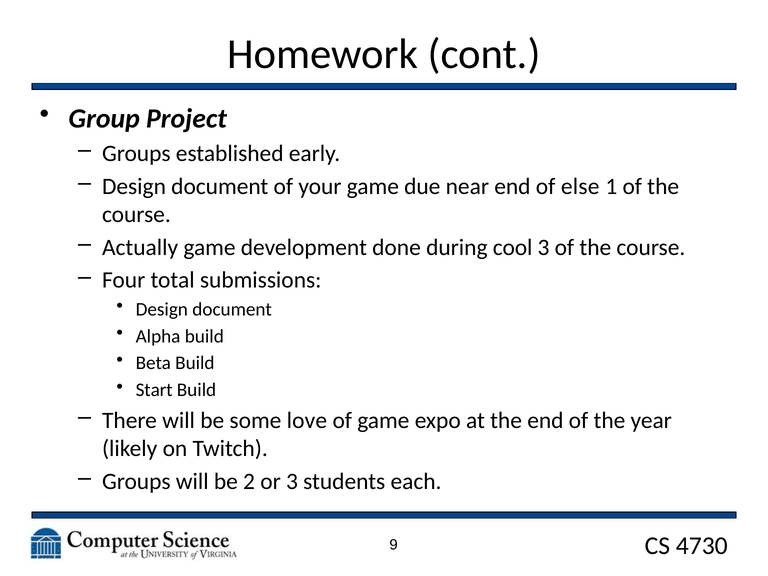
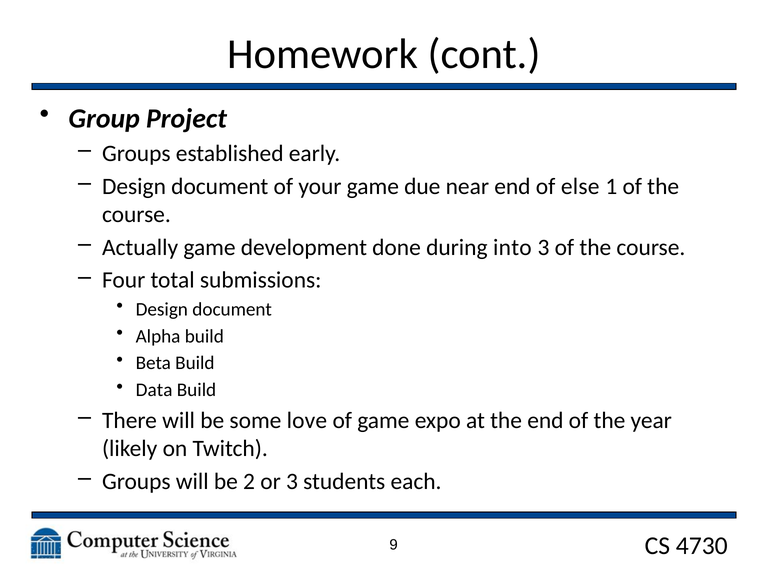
cool: cool -> into
Start: Start -> Data
